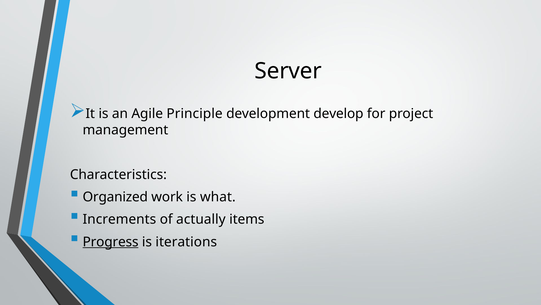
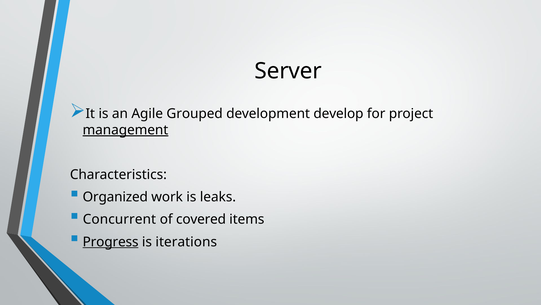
Principle: Principle -> Grouped
management underline: none -> present
what: what -> leaks
Increments: Increments -> Concurrent
actually: actually -> covered
